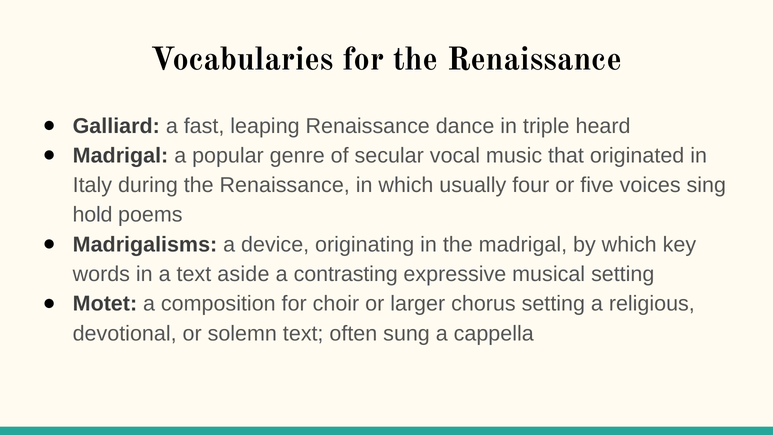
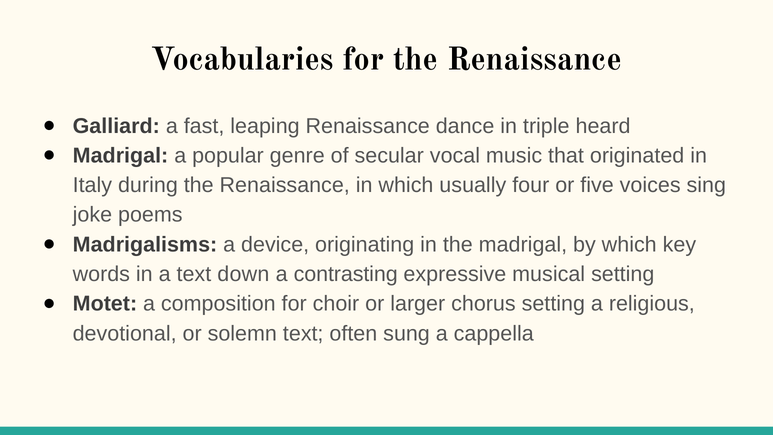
hold: hold -> joke
aside: aside -> down
